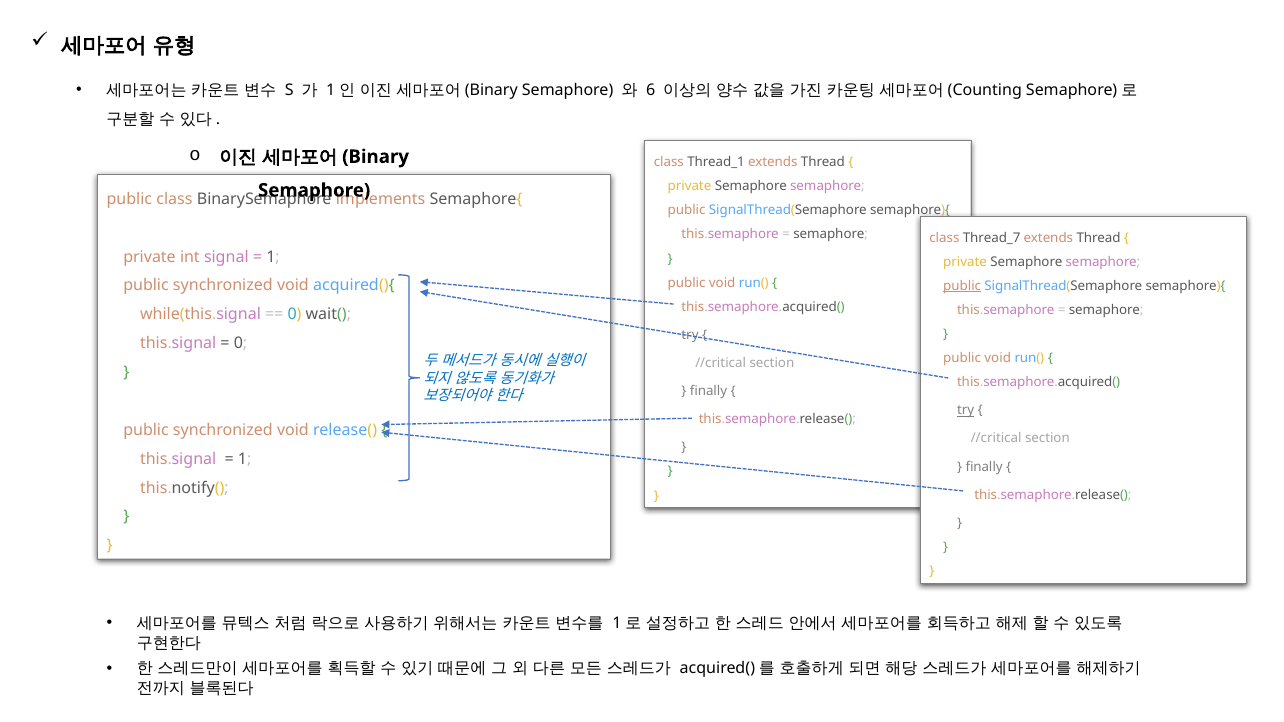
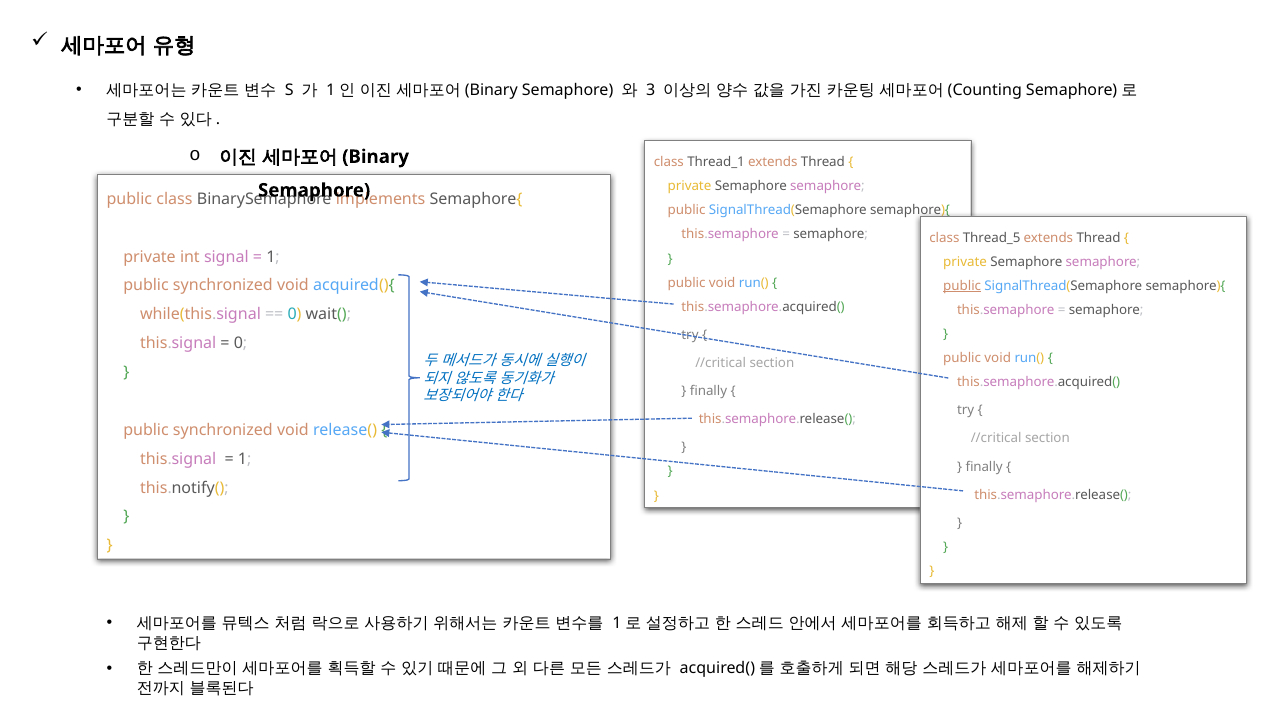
6: 6 -> 3
Thread_7: Thread_7 -> Thread_5
try at (966, 411) underline: present -> none
